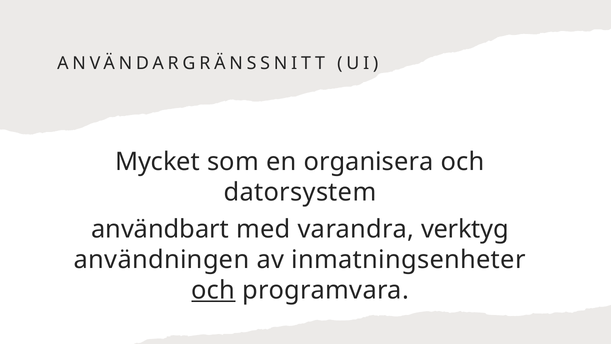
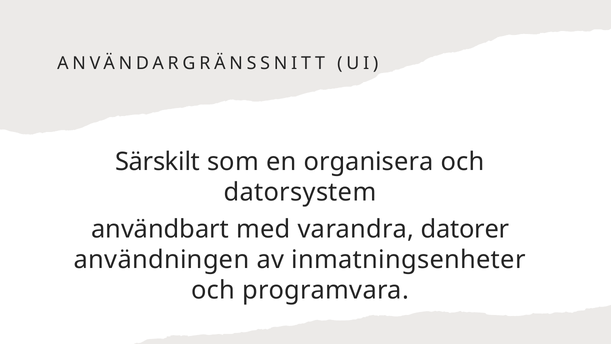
Mycket: Mycket -> Särskilt
verktyg: verktyg -> datorer
och at (213, 290) underline: present -> none
